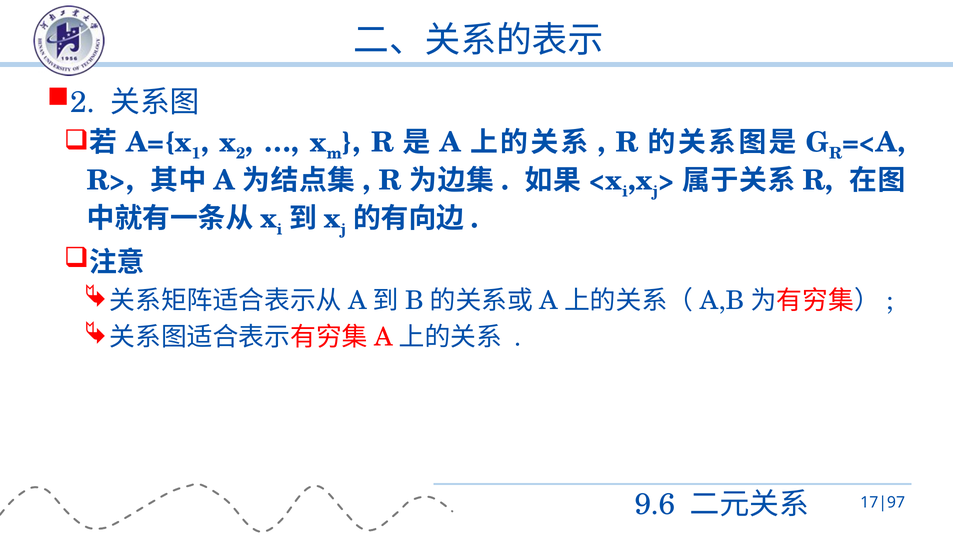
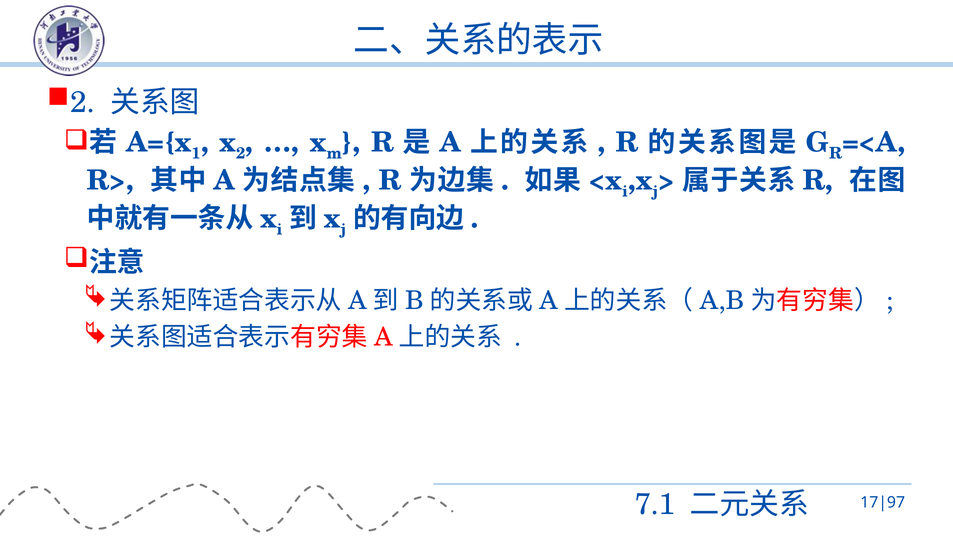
9.6: 9.6 -> 7.1
